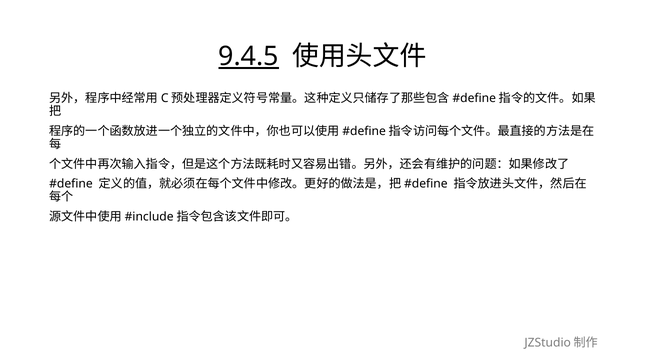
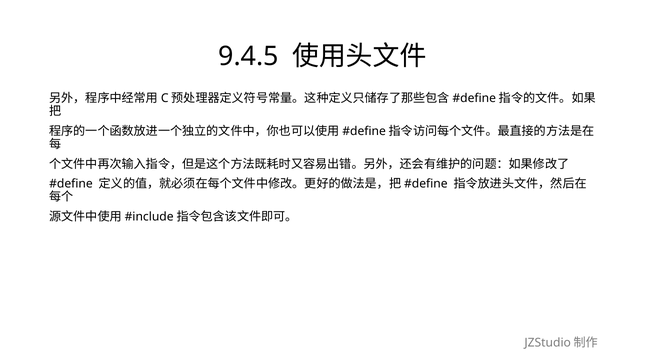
9.4.5 underline: present -> none
